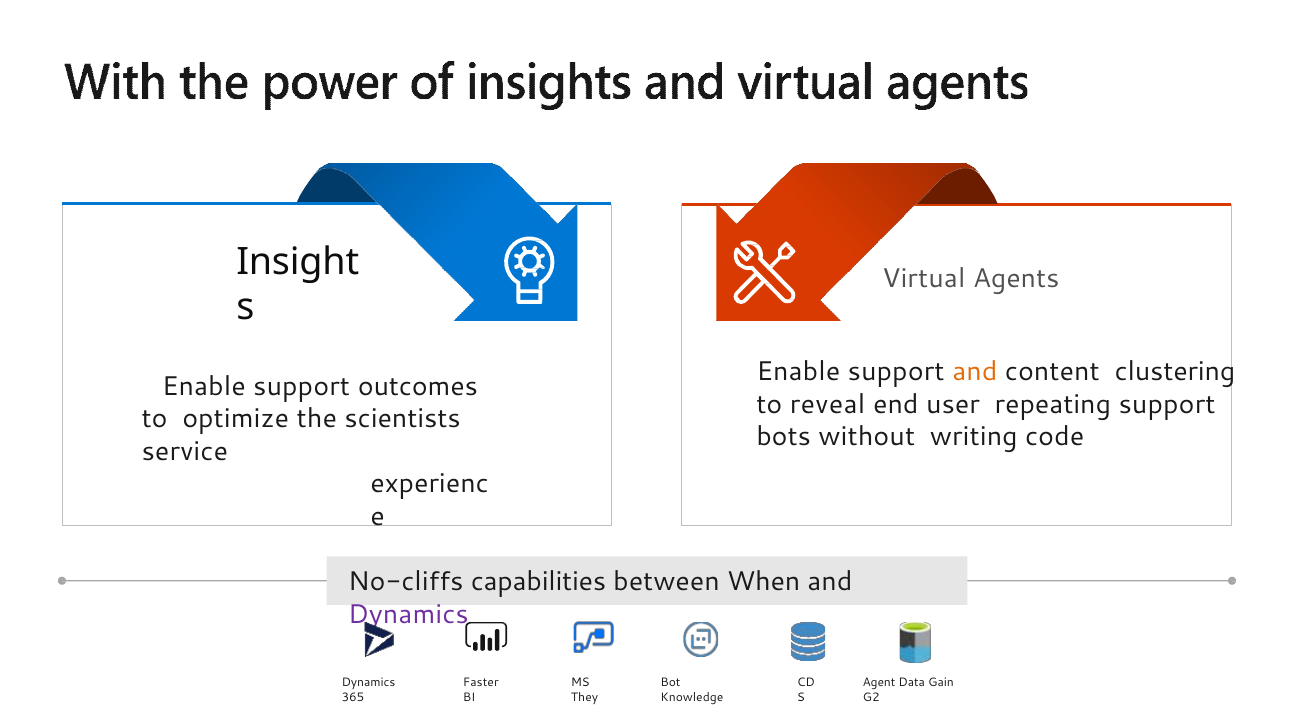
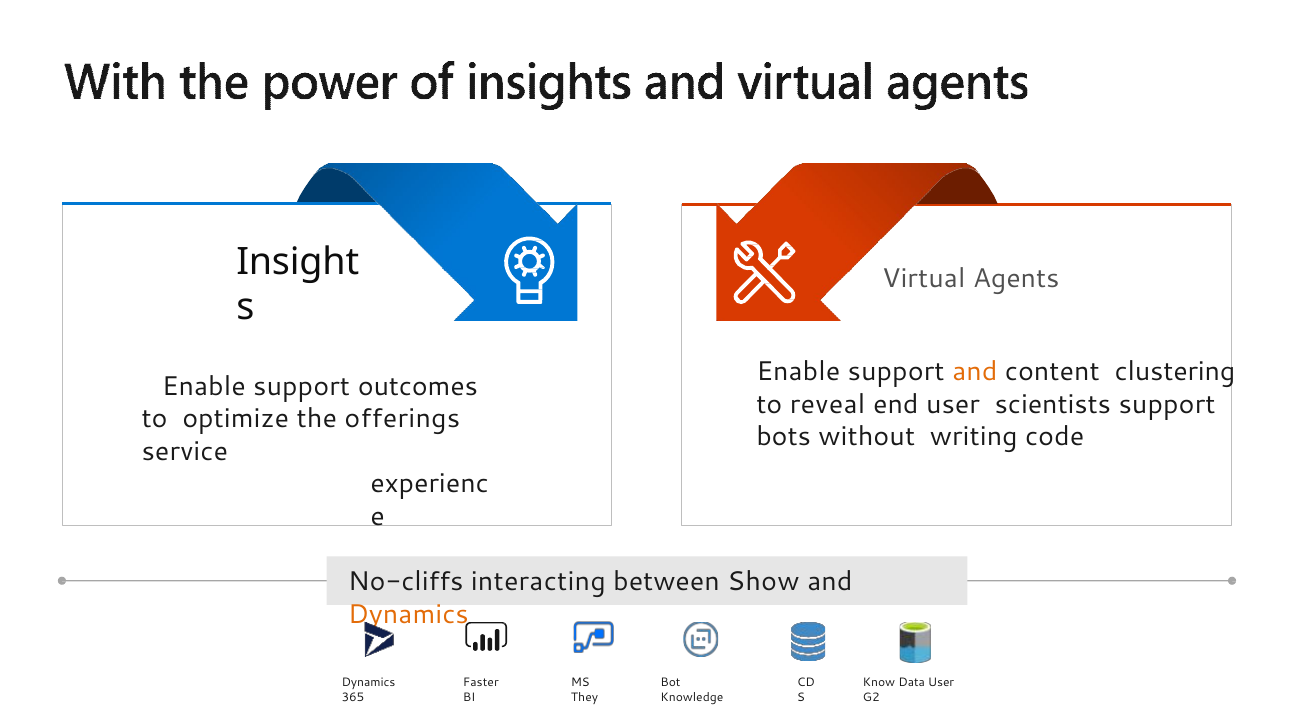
repeating: repeating -> scientists
scientists: scientists -> offerings
capabilities: capabilities -> interacting
When: When -> Show
Dynamics at (408, 614) colour: purple -> orange
Agent: Agent -> Know
Data Gain: Gain -> User
